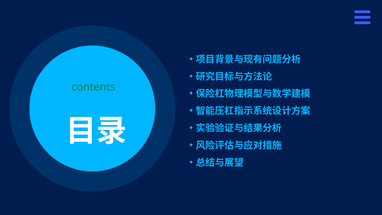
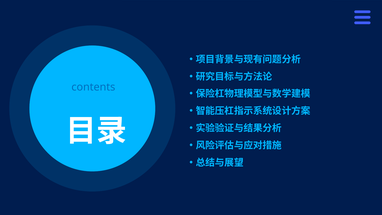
contents colour: green -> blue
